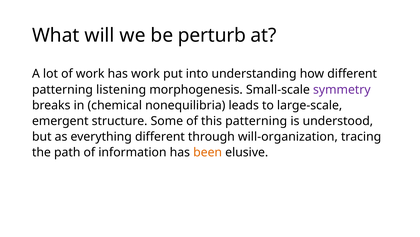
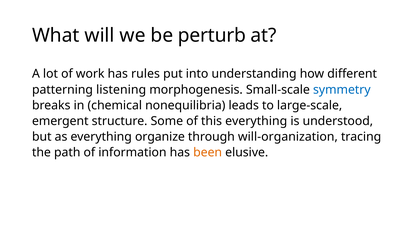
has work: work -> rules
symmetry colour: purple -> blue
this patterning: patterning -> everything
everything different: different -> organize
